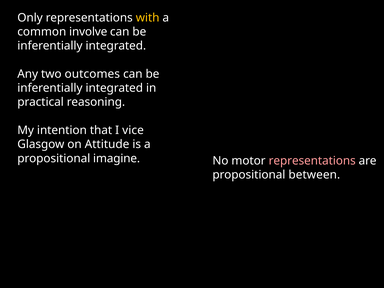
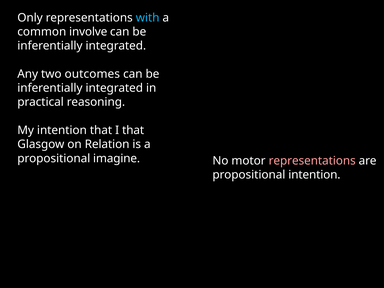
with colour: yellow -> light blue
I vice: vice -> that
Attitude: Attitude -> Relation
propositional between: between -> intention
